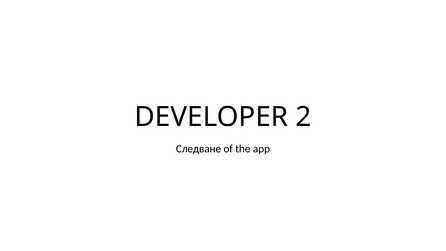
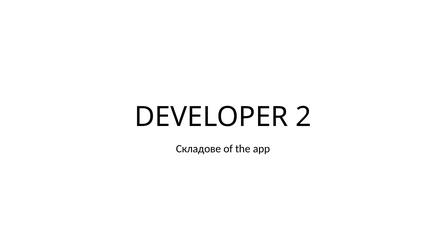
Следване: Следване -> Складове
